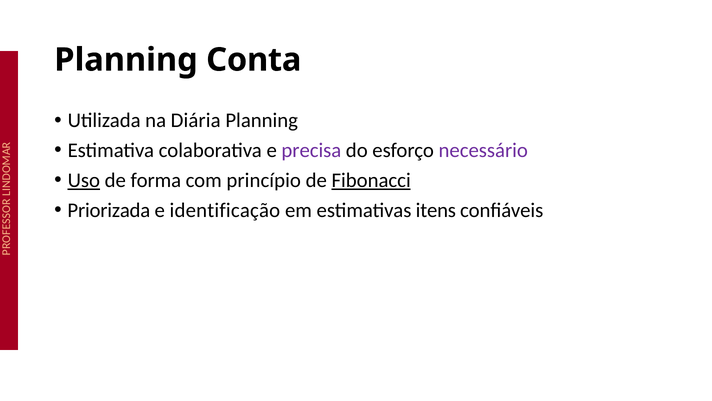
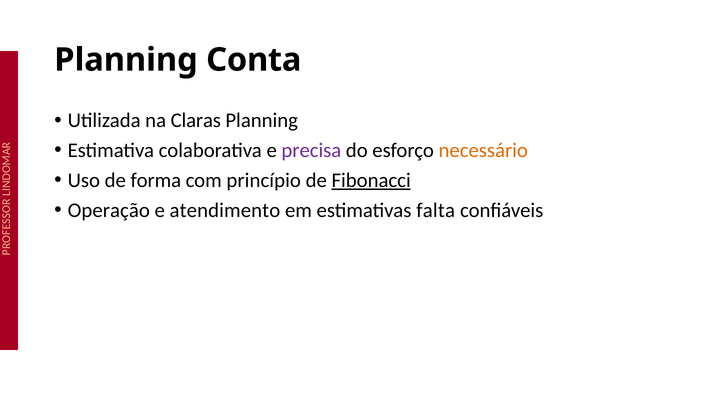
Diária: Diária -> Claras
necessário colour: purple -> orange
Uso underline: present -> none
Priorizada: Priorizada -> Operação
identificação: identificação -> atendimento
itens: itens -> falta
